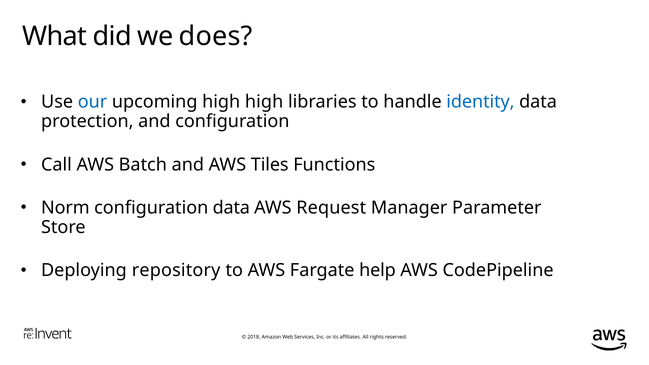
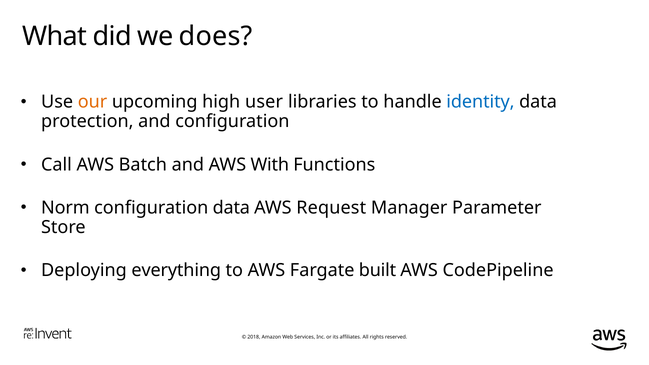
our colour: blue -> orange
high high: high -> user
Tiles: Tiles -> With
repository: repository -> everything
help: help -> built
